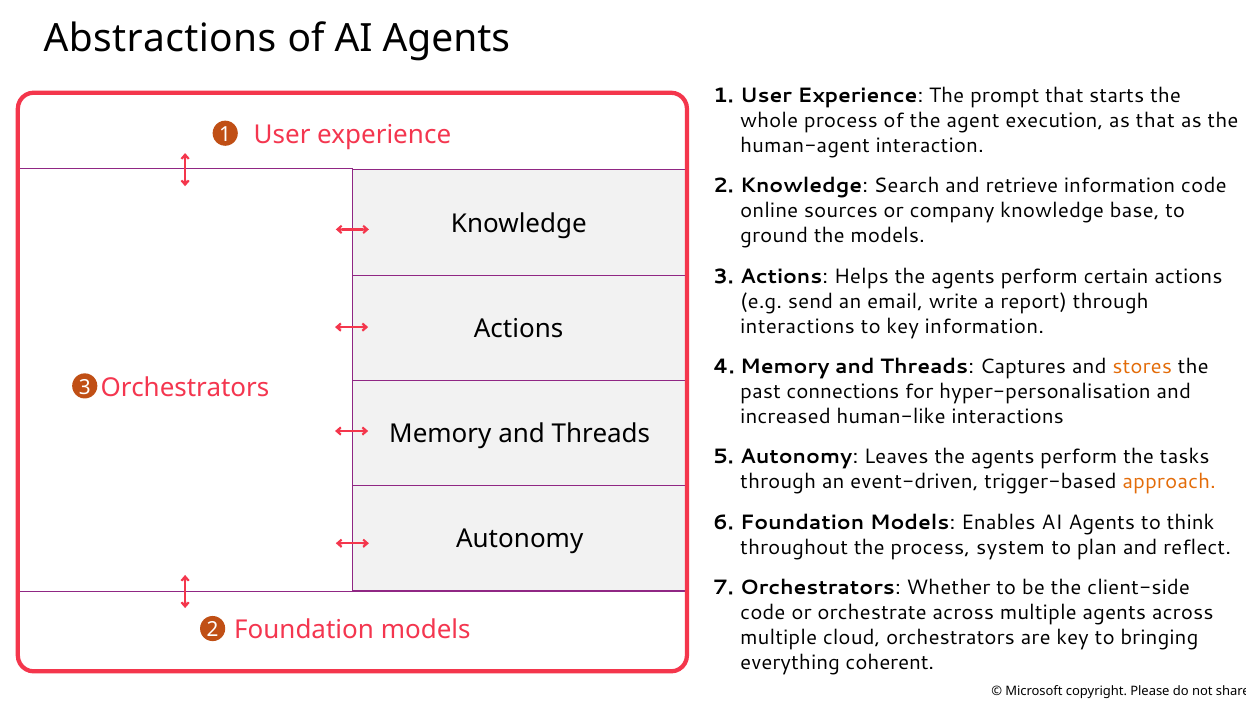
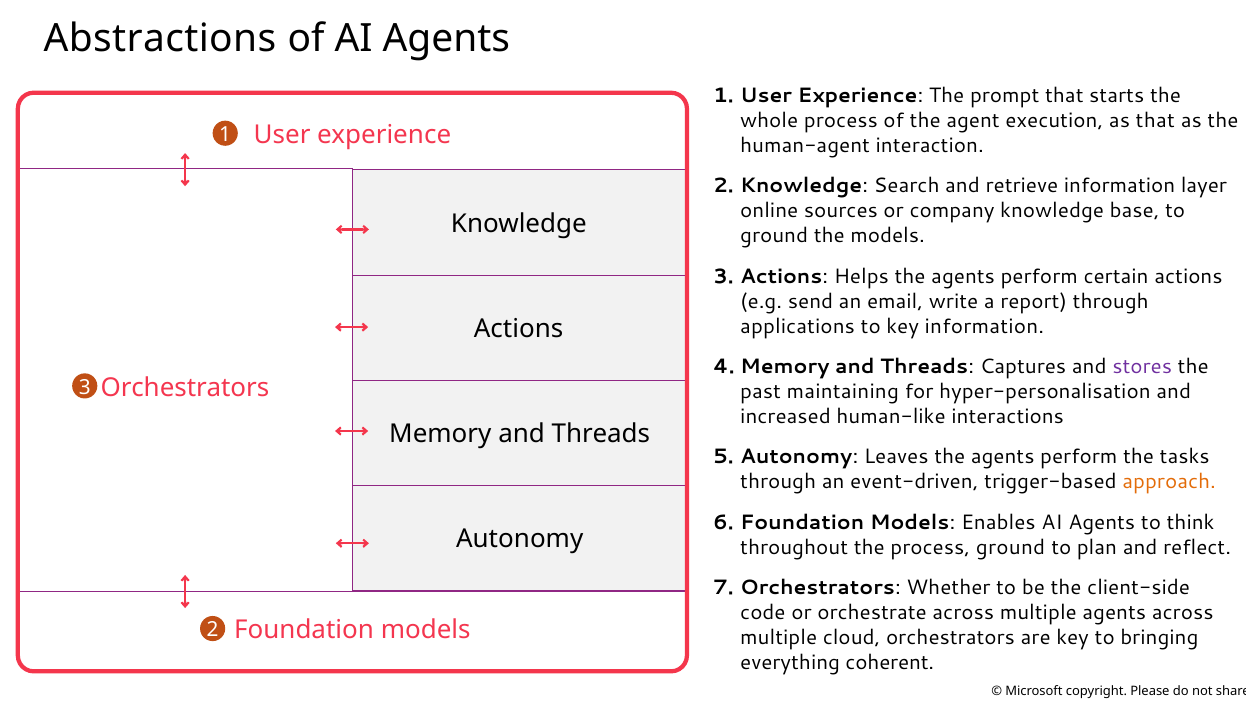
information code: code -> layer
interactions at (798, 326): interactions -> applications
stores colour: orange -> purple
connections: connections -> maintaining
process system: system -> ground
